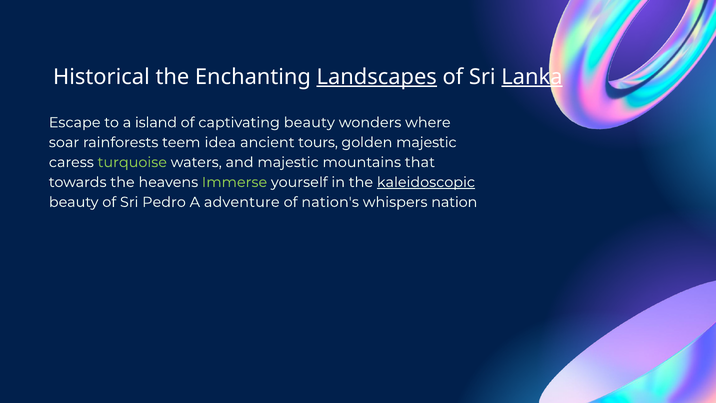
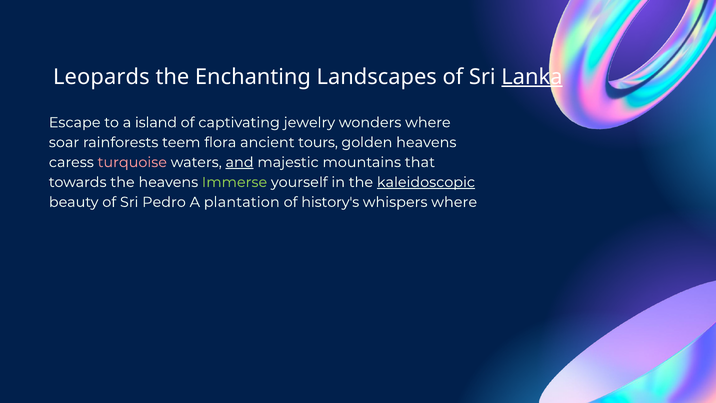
Historical: Historical -> Leopards
Landscapes underline: present -> none
captivating beauty: beauty -> jewelry
idea: idea -> flora
golden majestic: majestic -> heavens
turquoise colour: light green -> pink
and underline: none -> present
adventure: adventure -> plantation
nation's: nation's -> history's
whispers nation: nation -> where
